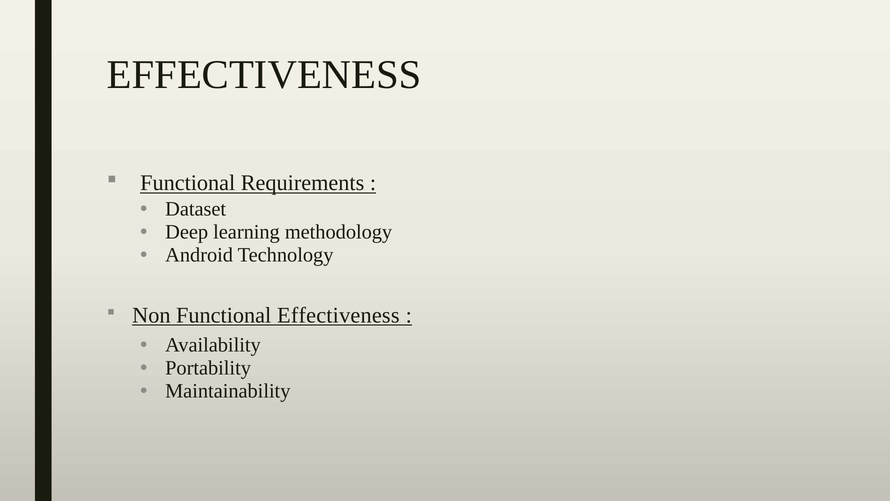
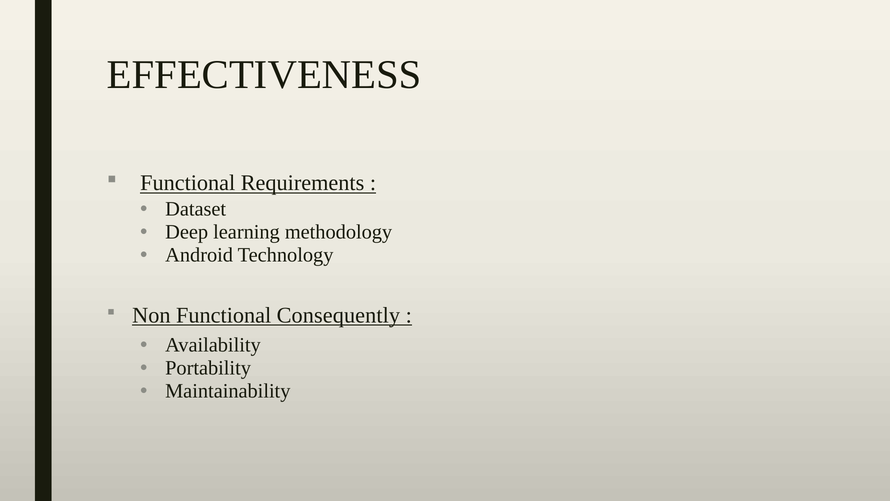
Functional Effectiveness: Effectiveness -> Consequently
